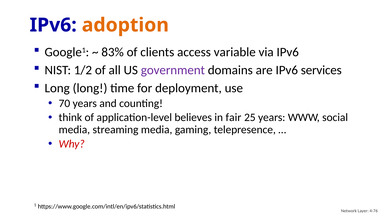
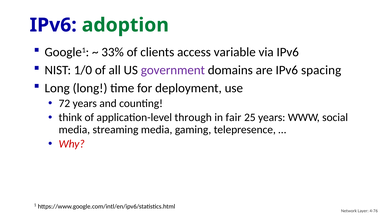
adoption colour: orange -> green
83%: 83% -> 33%
1/2: 1/2 -> 1/0
services: services -> spacing
70: 70 -> 72
believes: believes -> through
